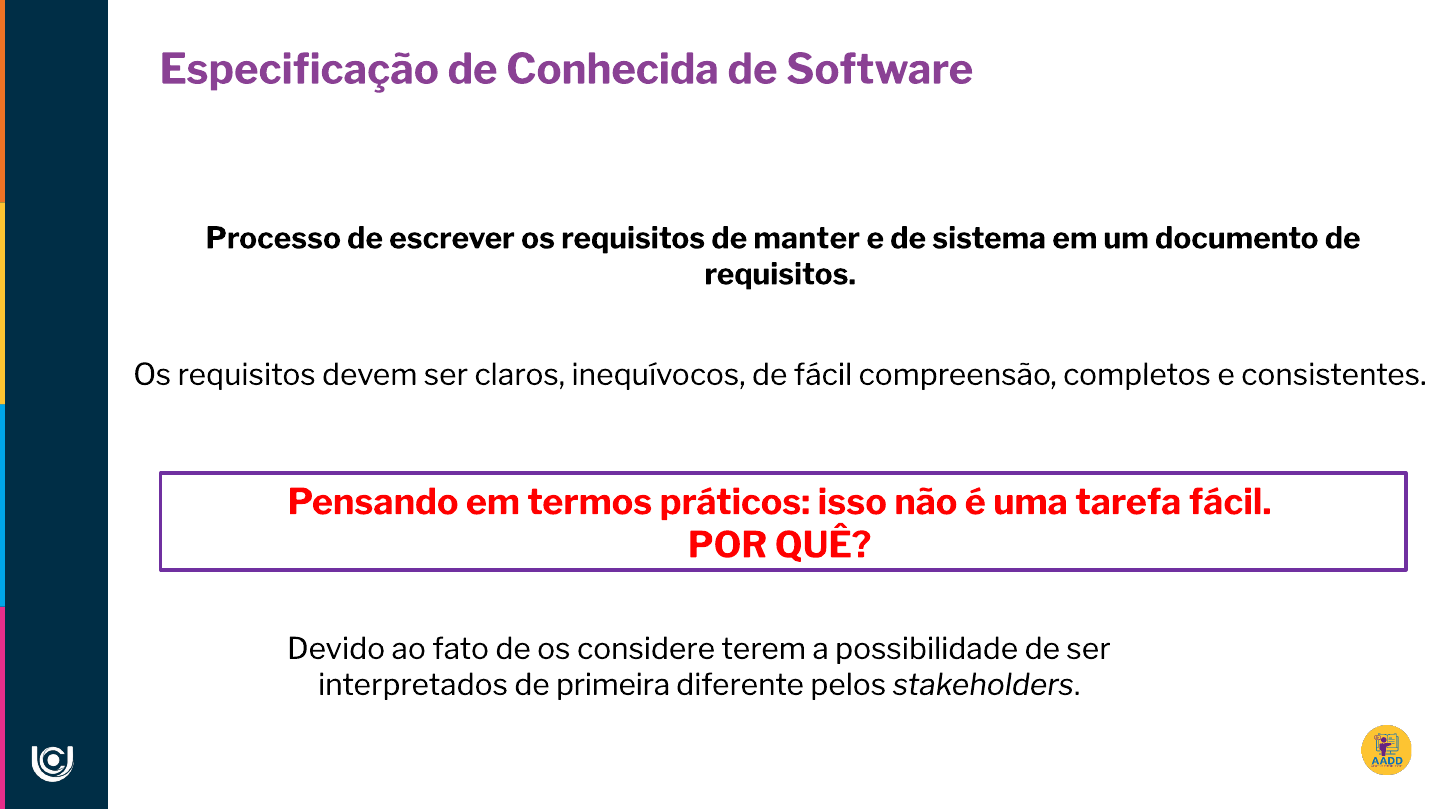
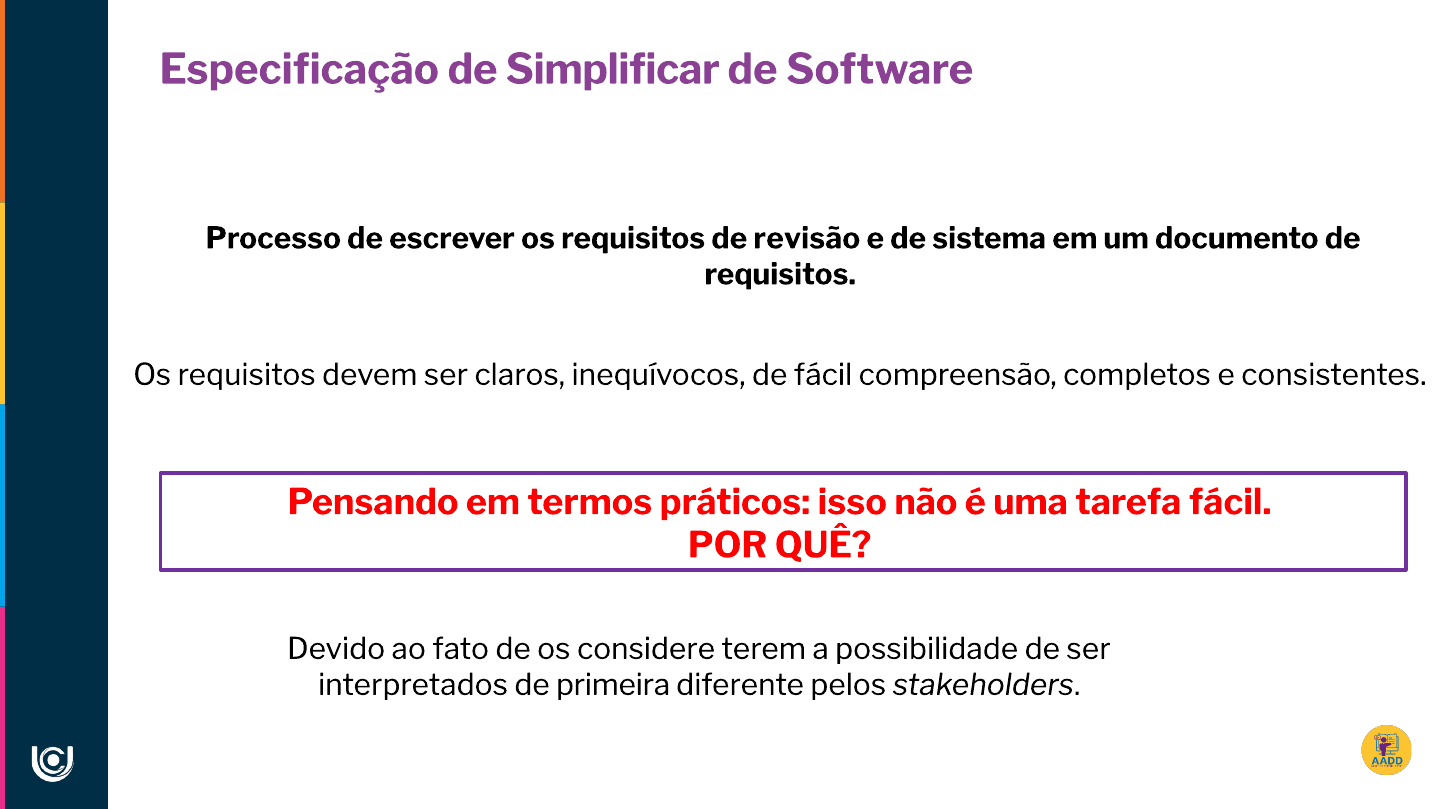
Conhecida: Conhecida -> Simplificar
manter: manter -> revisão
